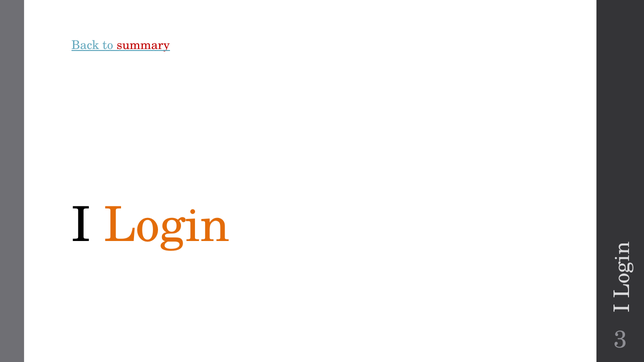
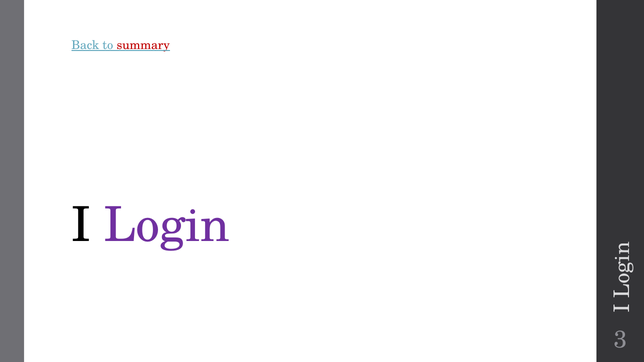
Login colour: orange -> purple
